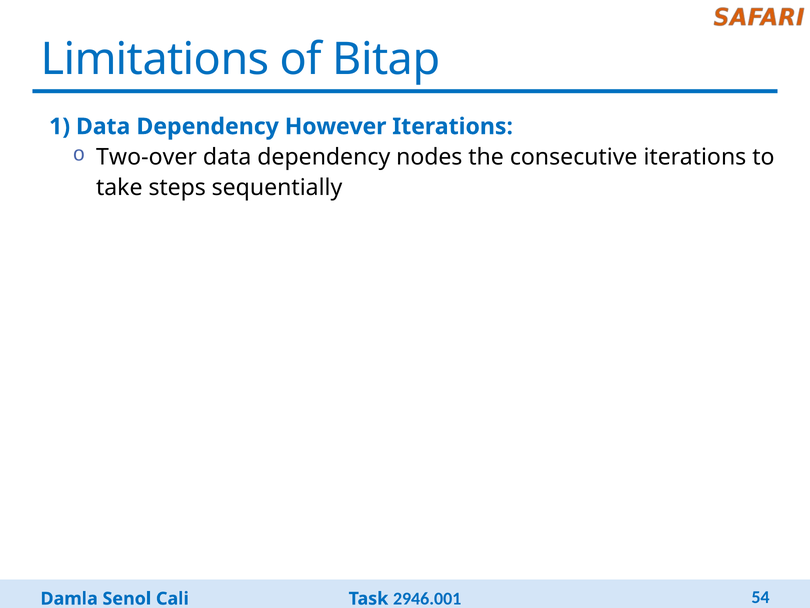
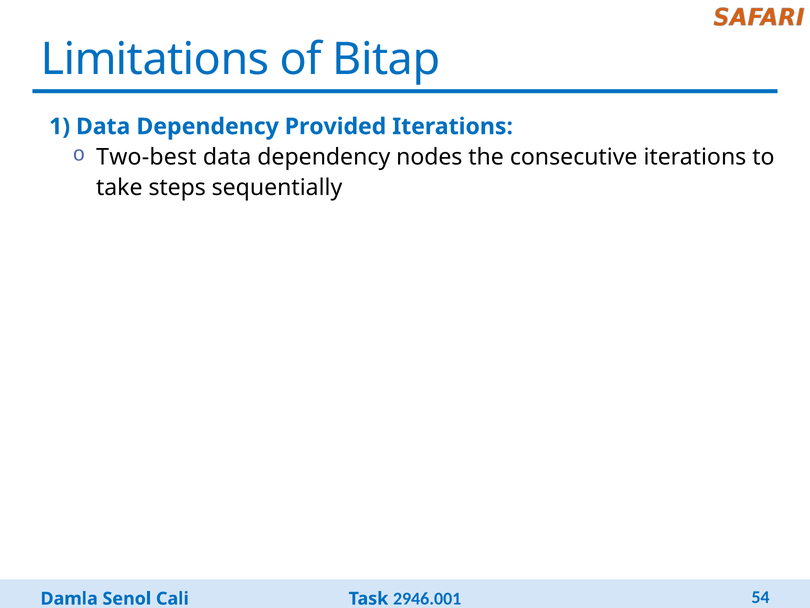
However: However -> Provided
Two-over: Two-over -> Two-best
